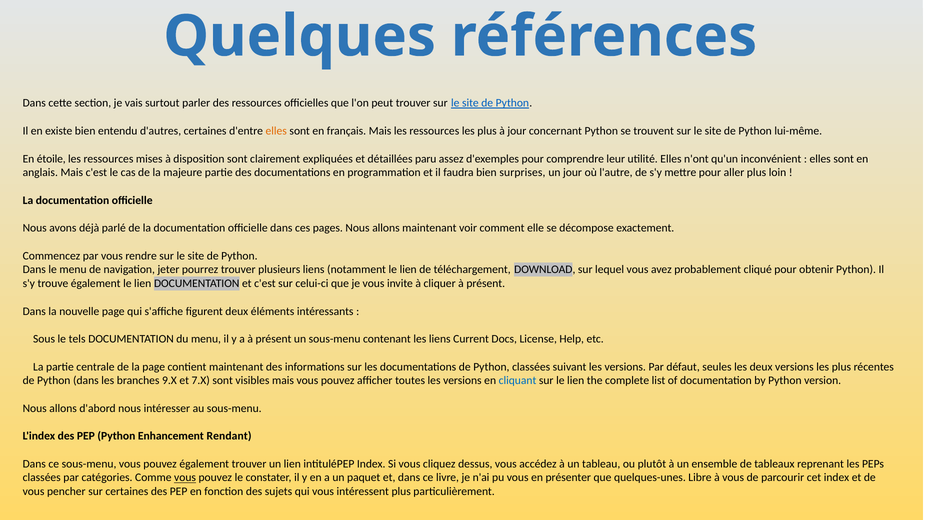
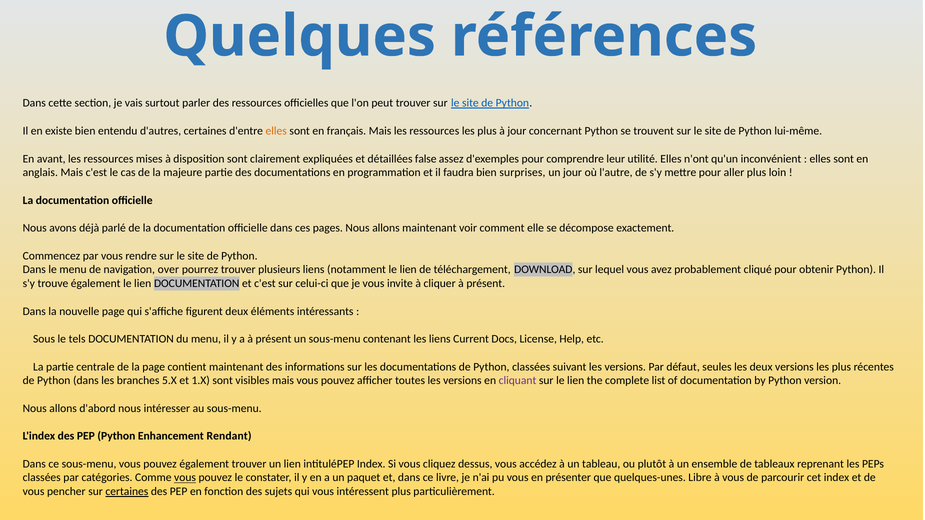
étoile: étoile -> avant
paru: paru -> false
jeter: jeter -> over
9.X: 9.X -> 5.X
7.X: 7.X -> 1.X
cliquant colour: blue -> purple
certaines at (127, 492) underline: none -> present
